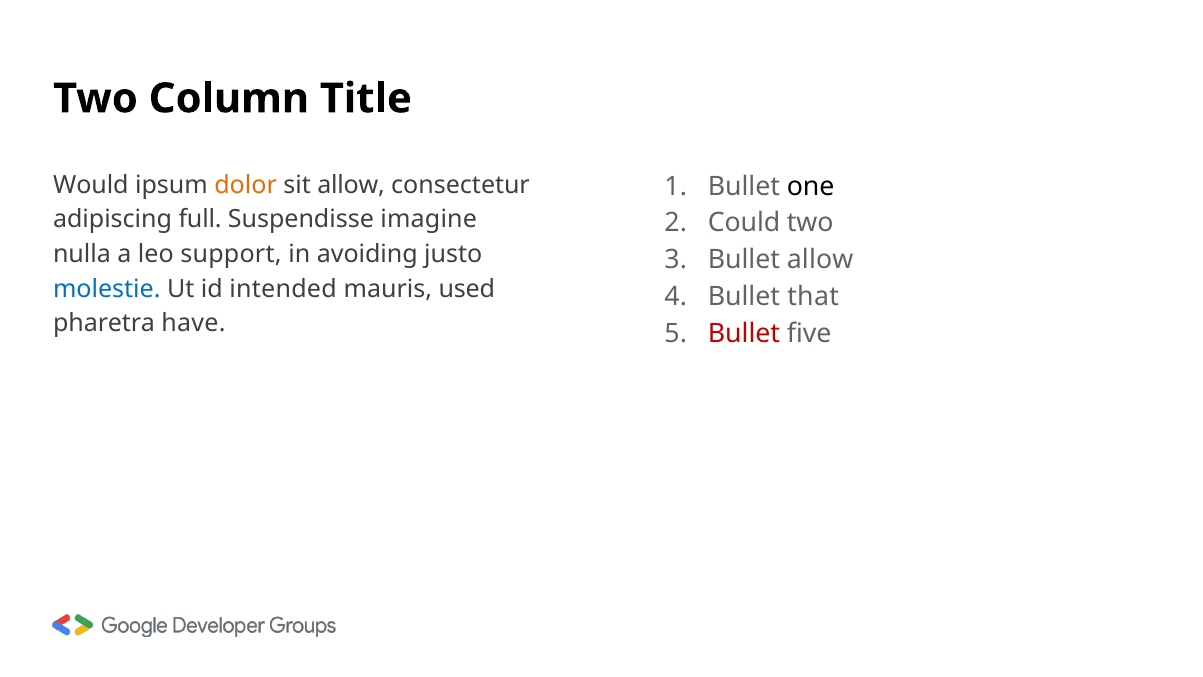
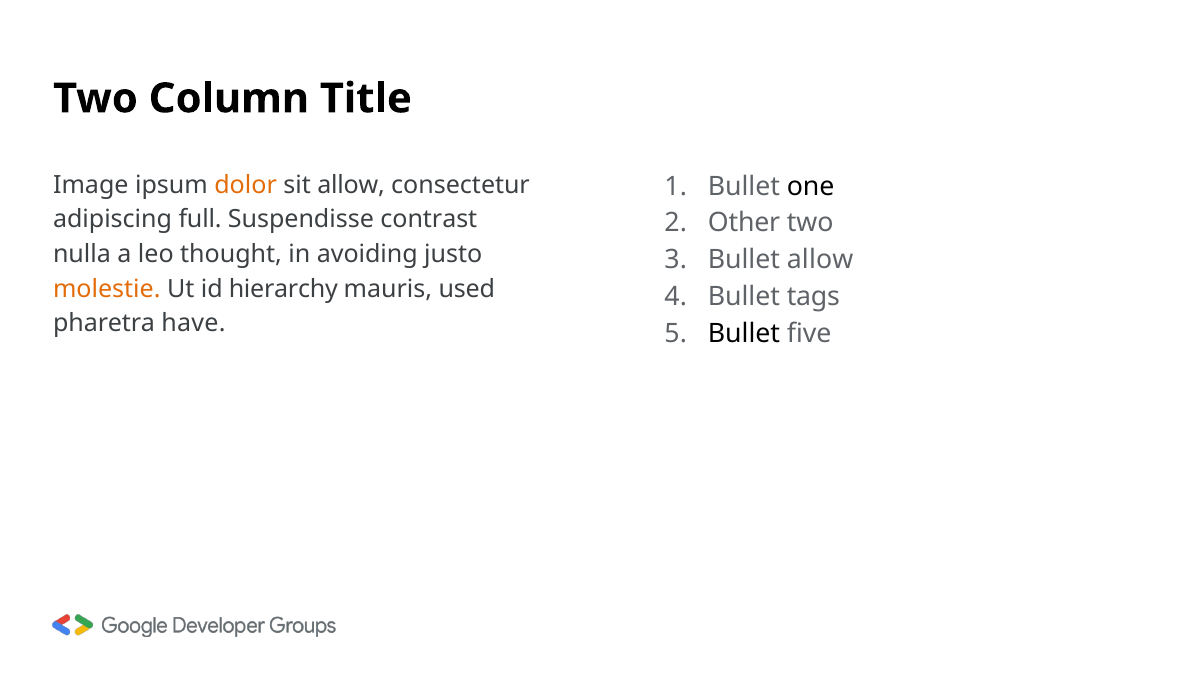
Would: Would -> Image
imagine: imagine -> contrast
Could: Could -> Other
support: support -> thought
molestie colour: blue -> orange
intended: intended -> hierarchy
that: that -> tags
Bullet at (744, 333) colour: red -> black
